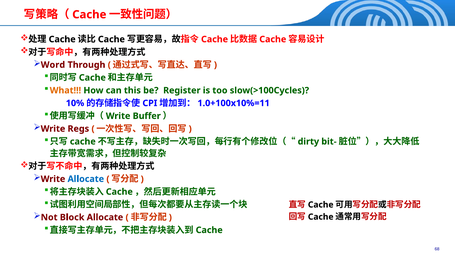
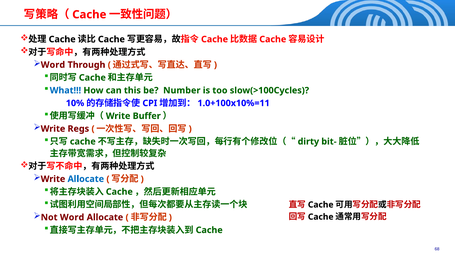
What colour: orange -> blue
Register: Register -> Number
Not Block: Block -> Word
